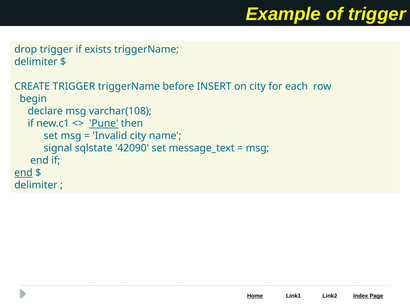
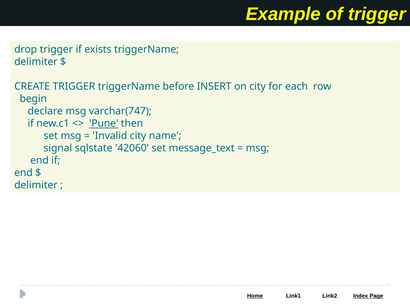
varchar(108: varchar(108 -> varchar(747
42090: 42090 -> 42060
end at (23, 173) underline: present -> none
